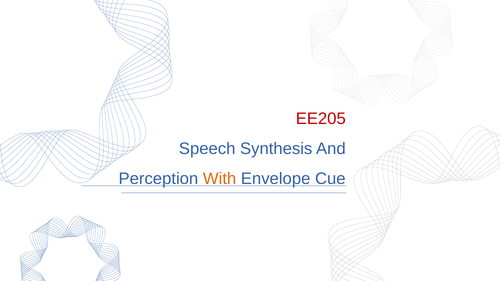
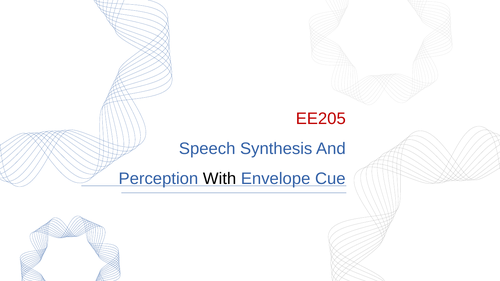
With colour: orange -> black
